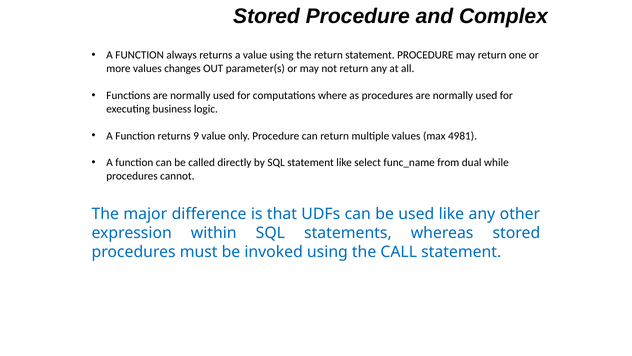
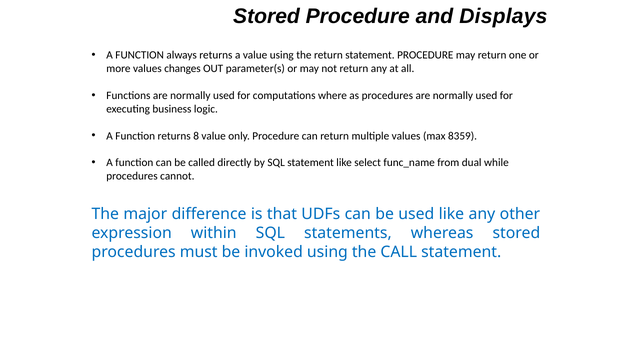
Complex: Complex -> Displays
9: 9 -> 8
4981: 4981 -> 8359
